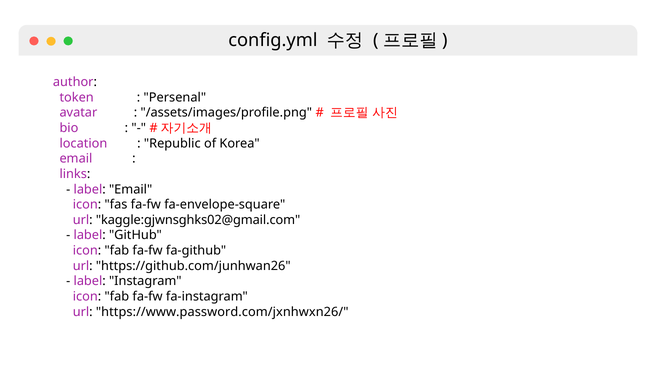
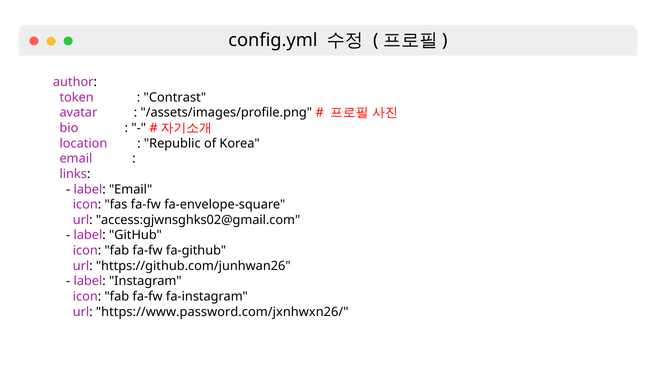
Persenal: Persenal -> Contrast
kaggle:gjwnsghks02@gmail.com: kaggle:gjwnsghks02@gmail.com -> access:gjwnsghks02@gmail.com
